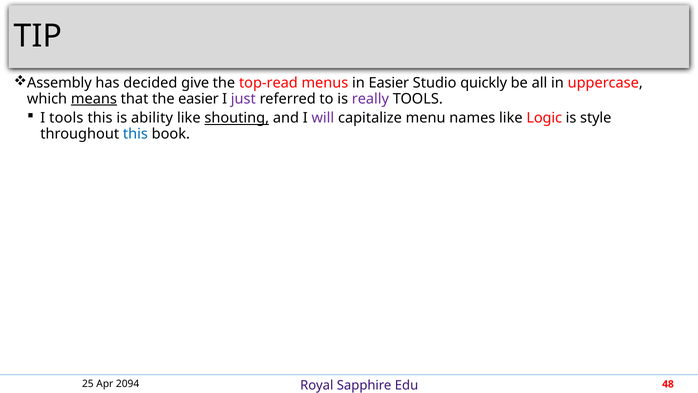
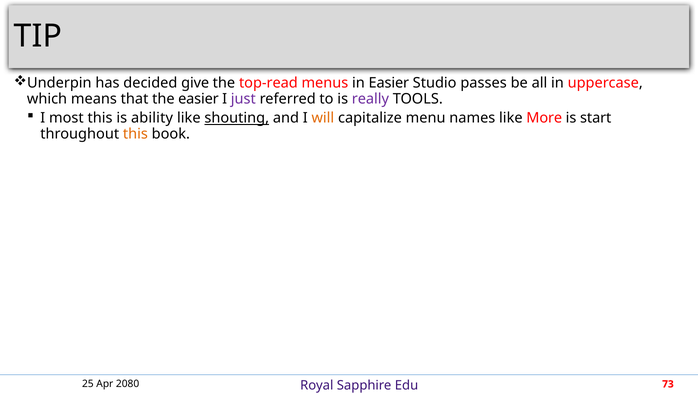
Assembly: Assembly -> Underpin
quickly: quickly -> passes
means underline: present -> none
I tools: tools -> most
will colour: purple -> orange
Logic: Logic -> More
style: style -> start
this at (135, 134) colour: blue -> orange
2094: 2094 -> 2080
48: 48 -> 73
